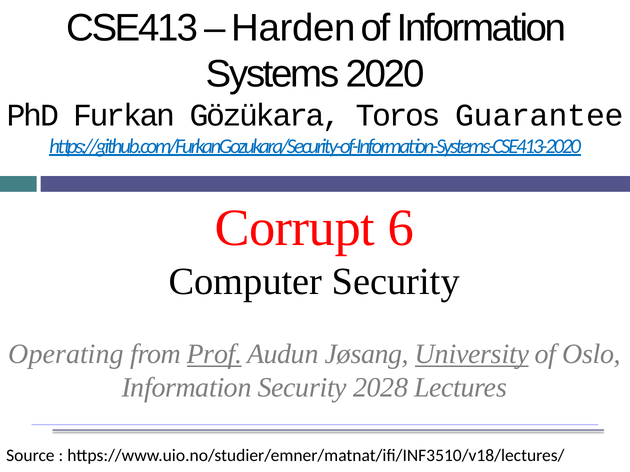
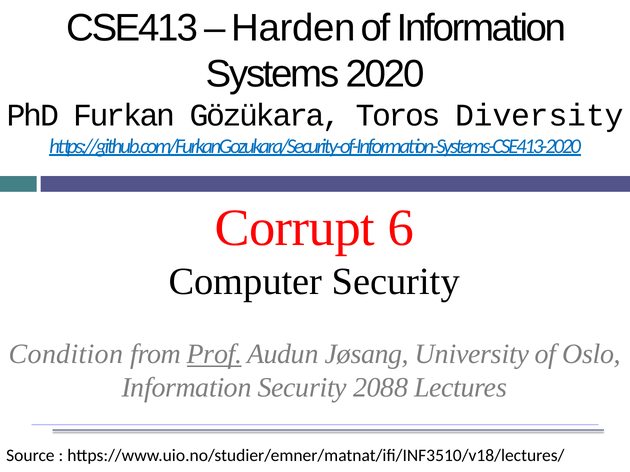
Guarantee: Guarantee -> Diversity
Operating: Operating -> Condition
University underline: present -> none
2028: 2028 -> 2088
